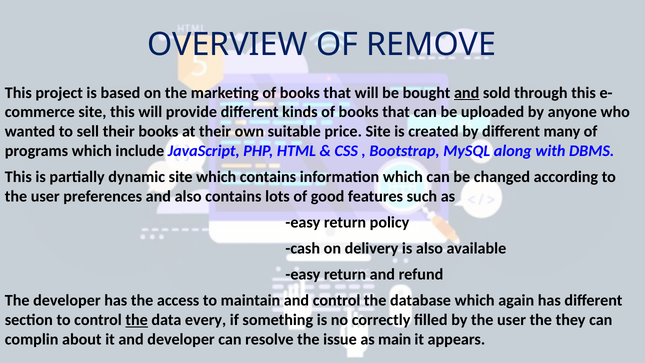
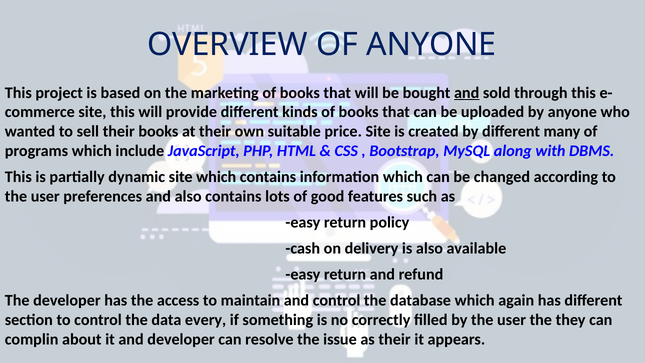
OF REMOVE: REMOVE -> ANYONE
the at (137, 320) underline: present -> none
as main: main -> their
